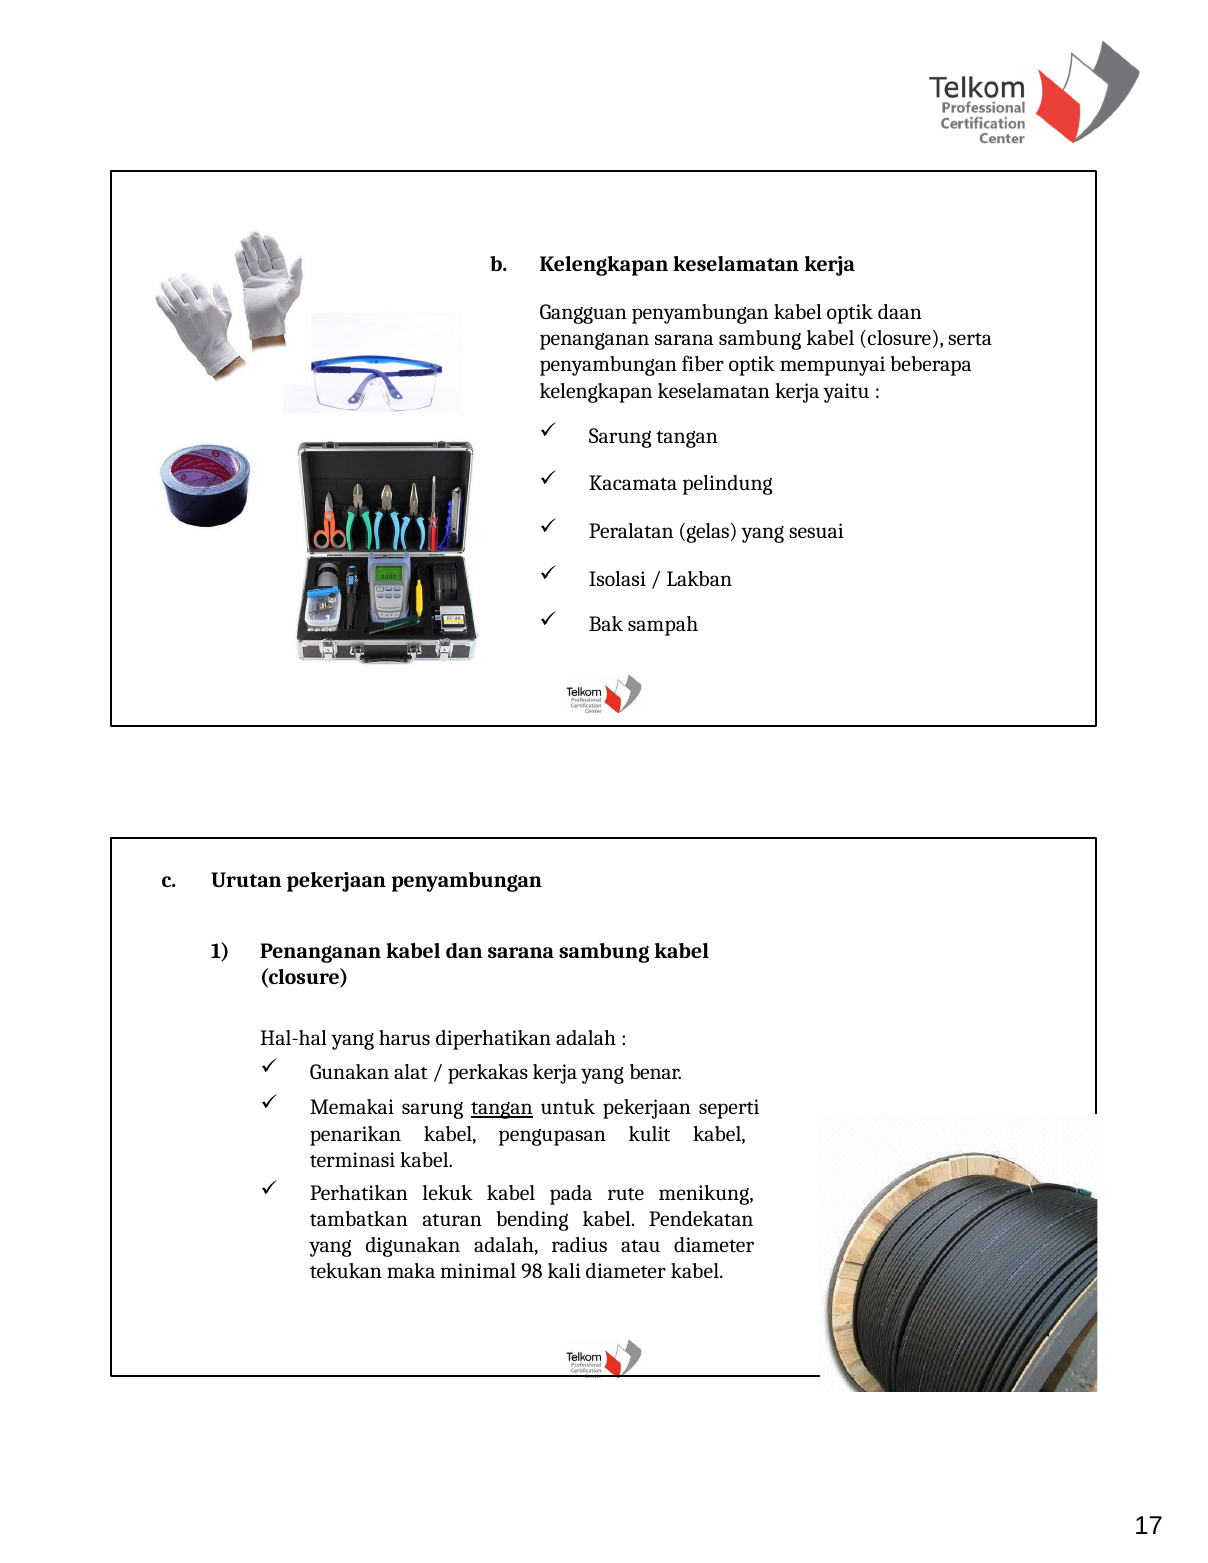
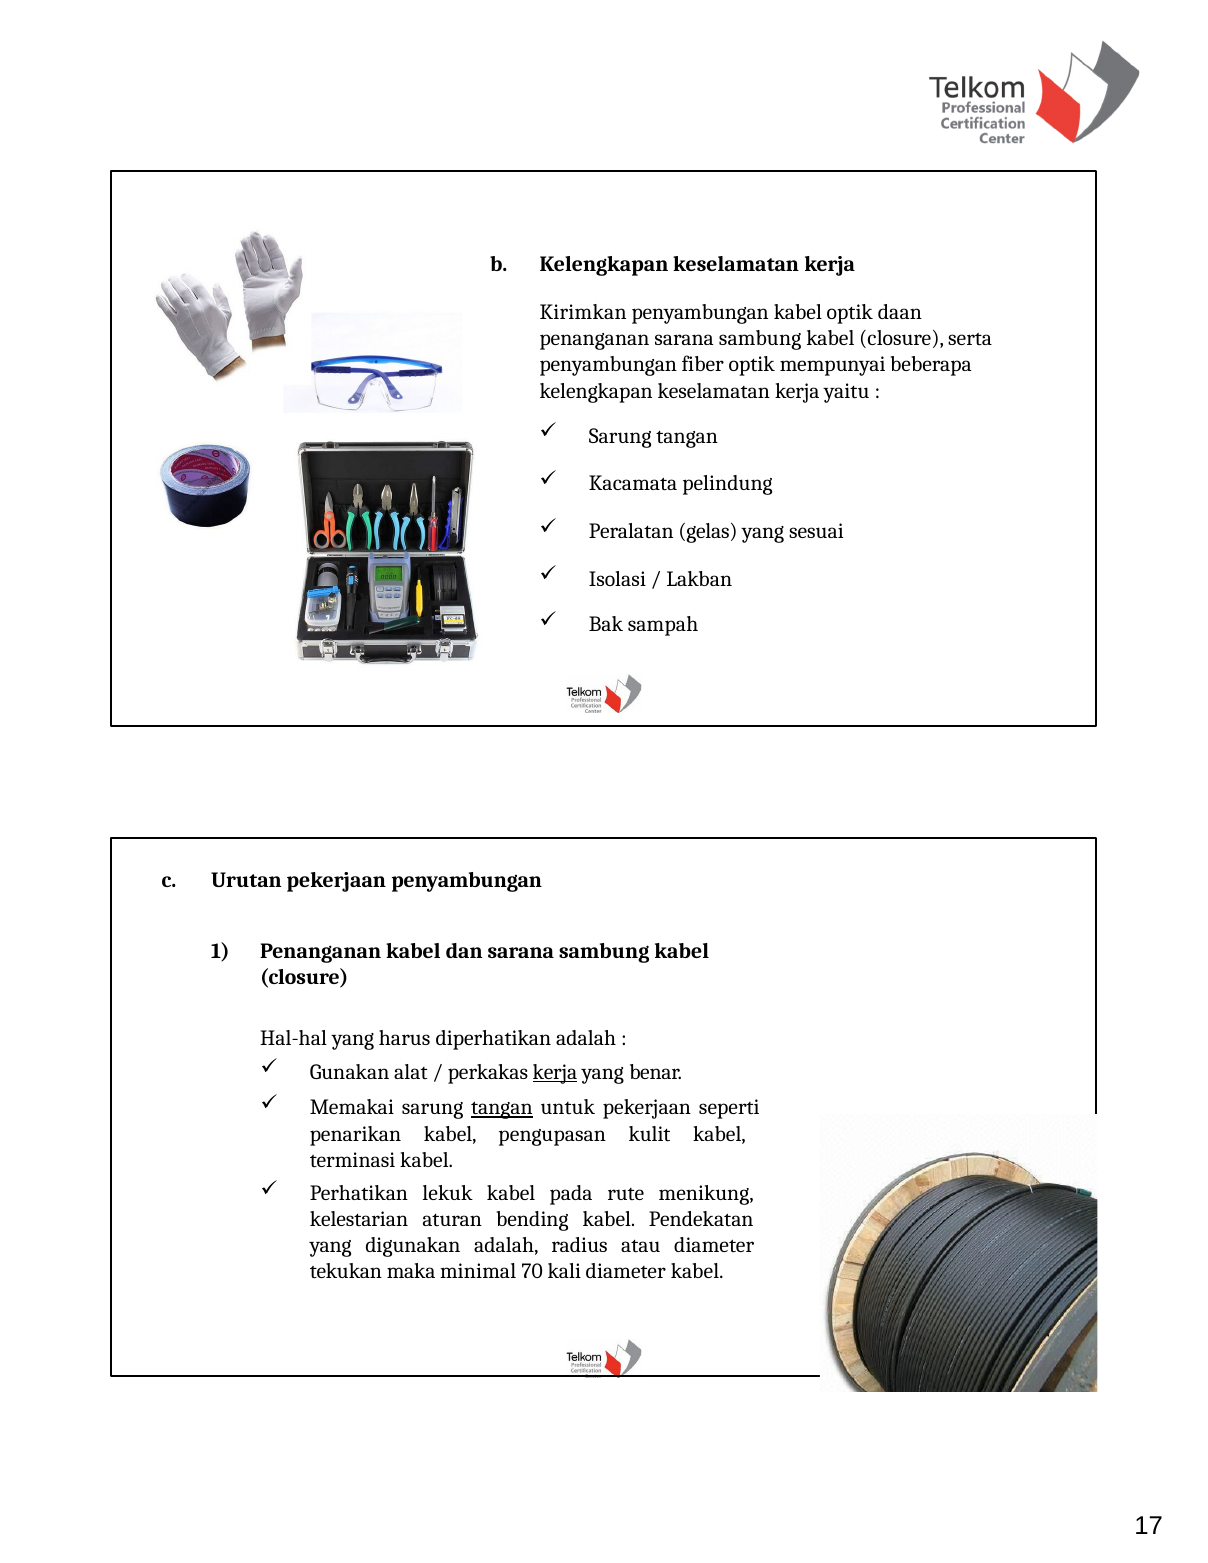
Gangguan: Gangguan -> Kirimkan
kerja at (555, 1072) underline: none -> present
tambatkan: tambatkan -> kelestarian
98: 98 -> 70
